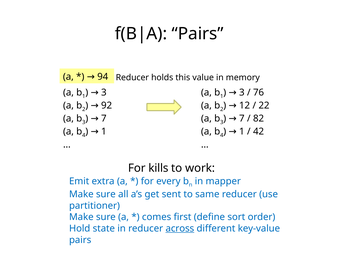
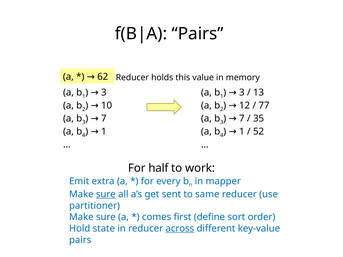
94: 94 -> 62
76: 76 -> 13
92: 92 -> 10
22: 22 -> 77
82: 82 -> 35
42: 42 -> 52
kills: kills -> half
sure at (106, 194) underline: none -> present
